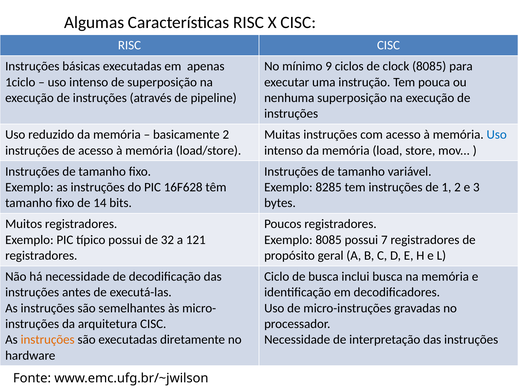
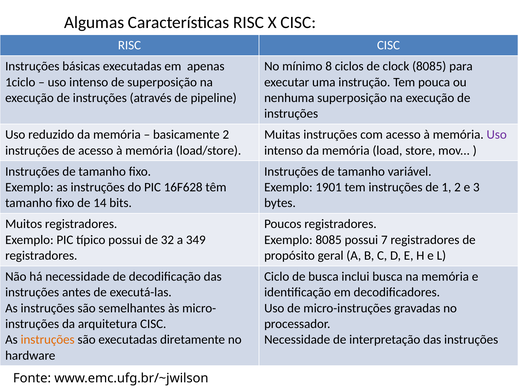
9: 9 -> 8
Uso at (497, 135) colour: blue -> purple
8285: 8285 -> 1901
121: 121 -> 349
